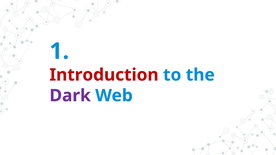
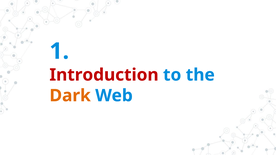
Dark colour: purple -> orange
